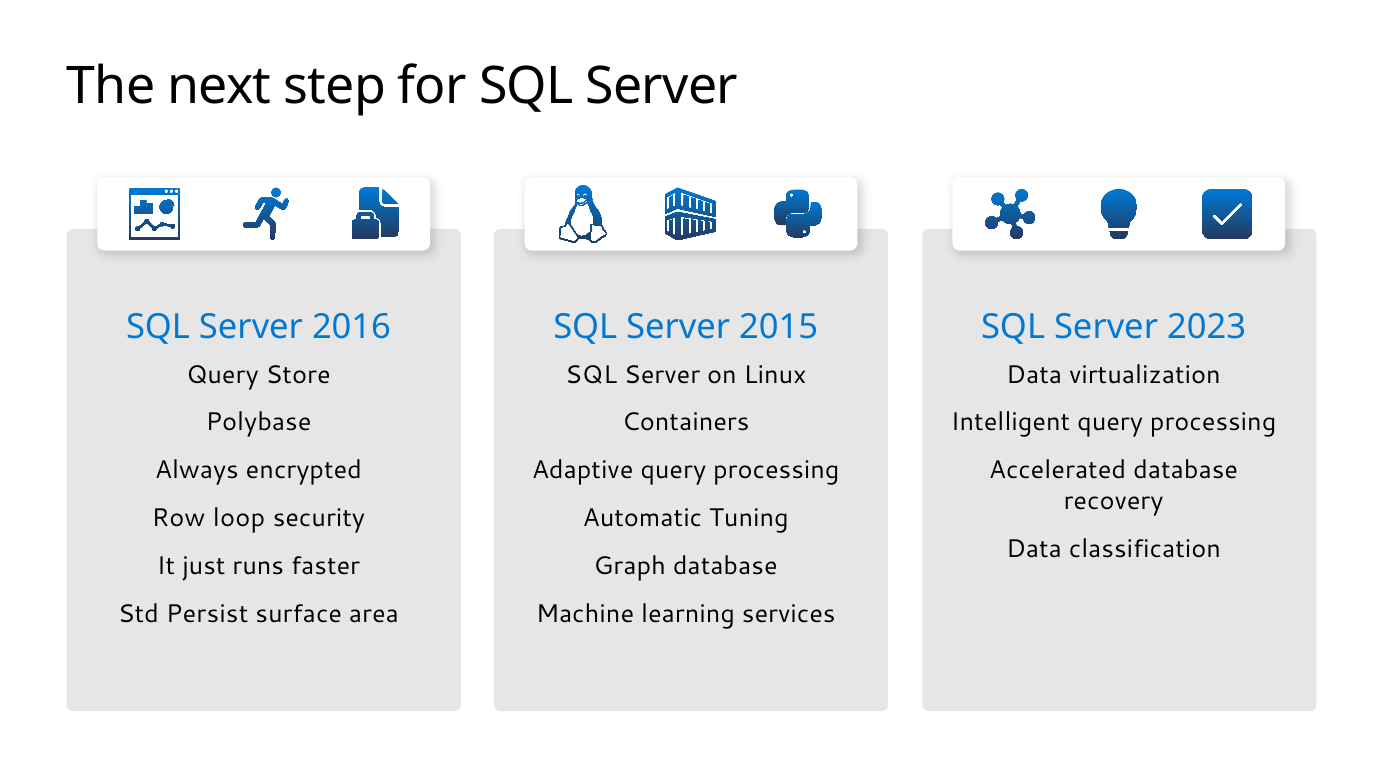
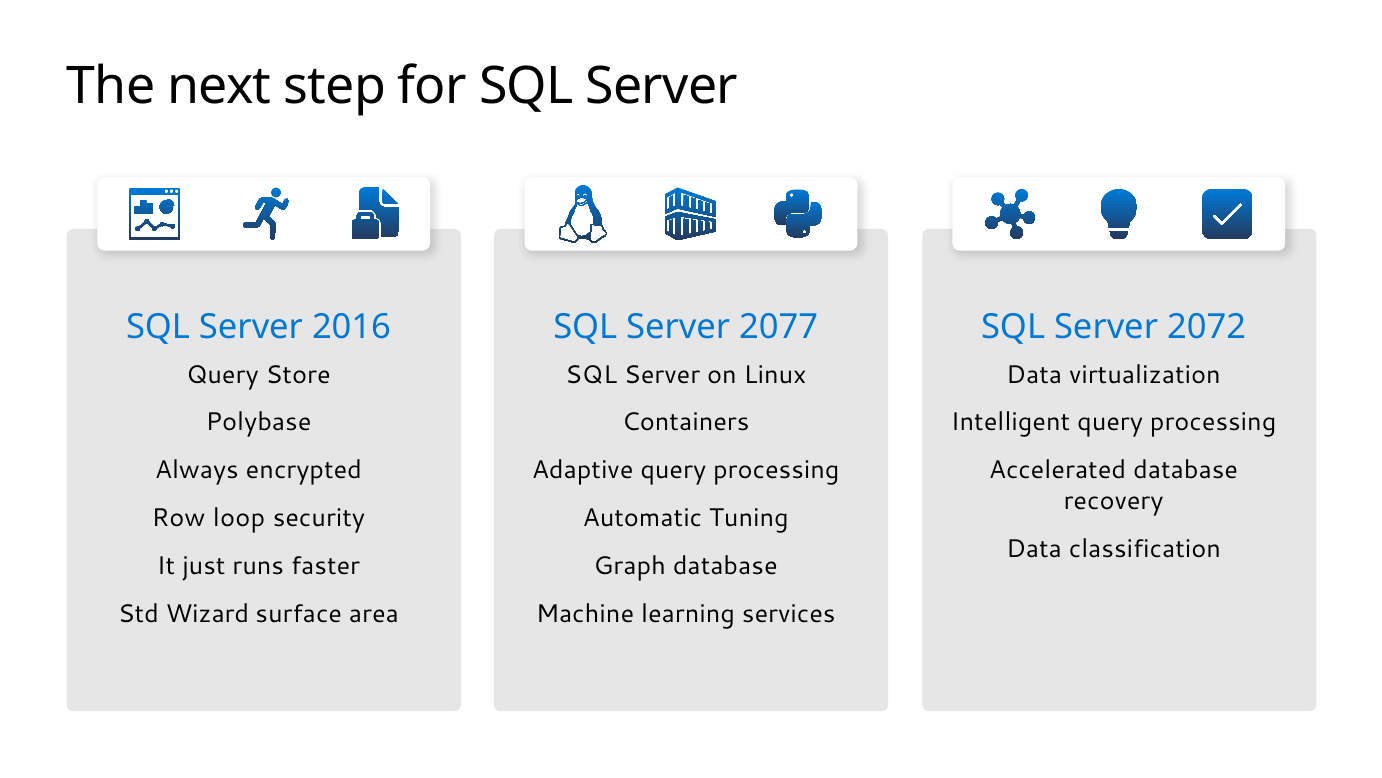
2015: 2015 -> 2077
2023: 2023 -> 2072
Persist: Persist -> Wizard
